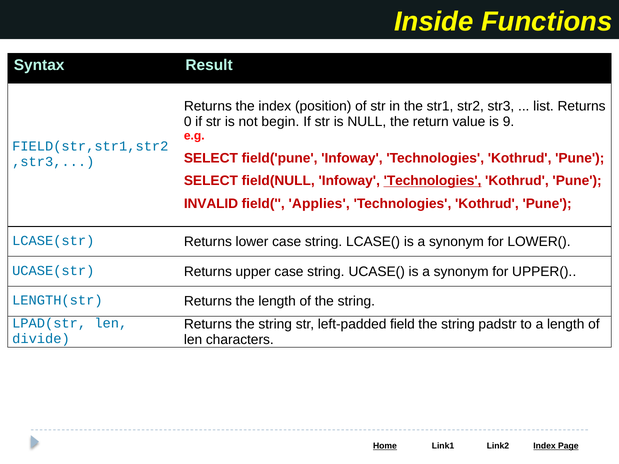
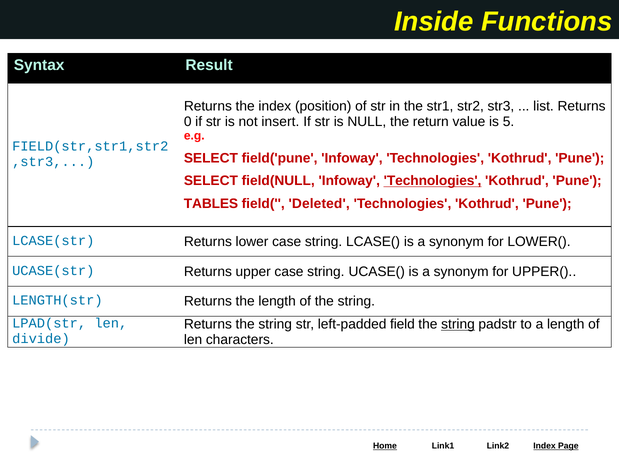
begin: begin -> insert
9: 9 -> 5
INVALID: INVALID -> TABLES
Applies: Applies -> Deleted
string at (458, 325) underline: none -> present
